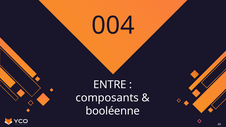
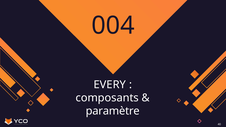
ENTRE: ENTRE -> EVERY
booléenne: booléenne -> paramètre
